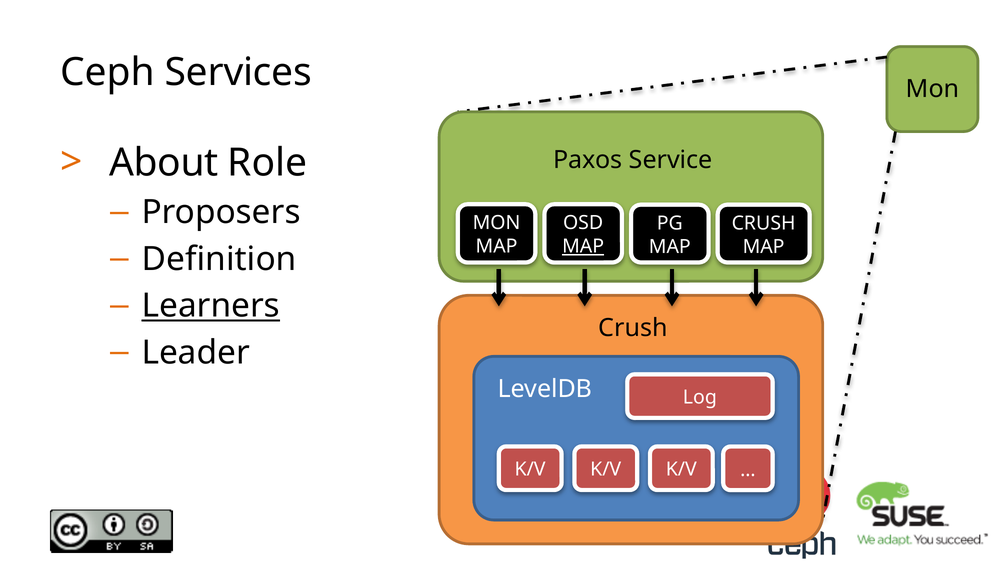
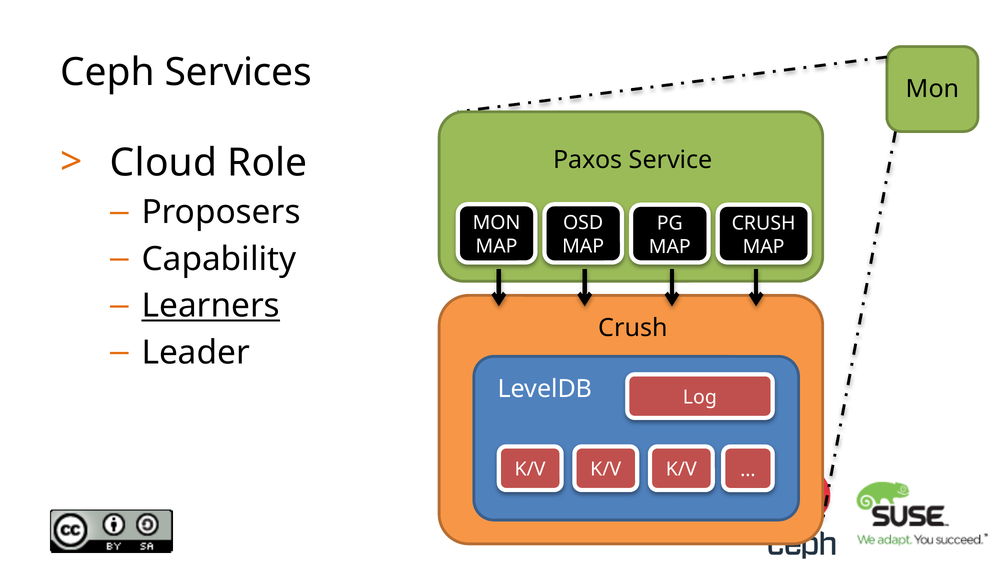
About: About -> Cloud
MAP at (583, 246) underline: present -> none
Definition: Definition -> Capability
